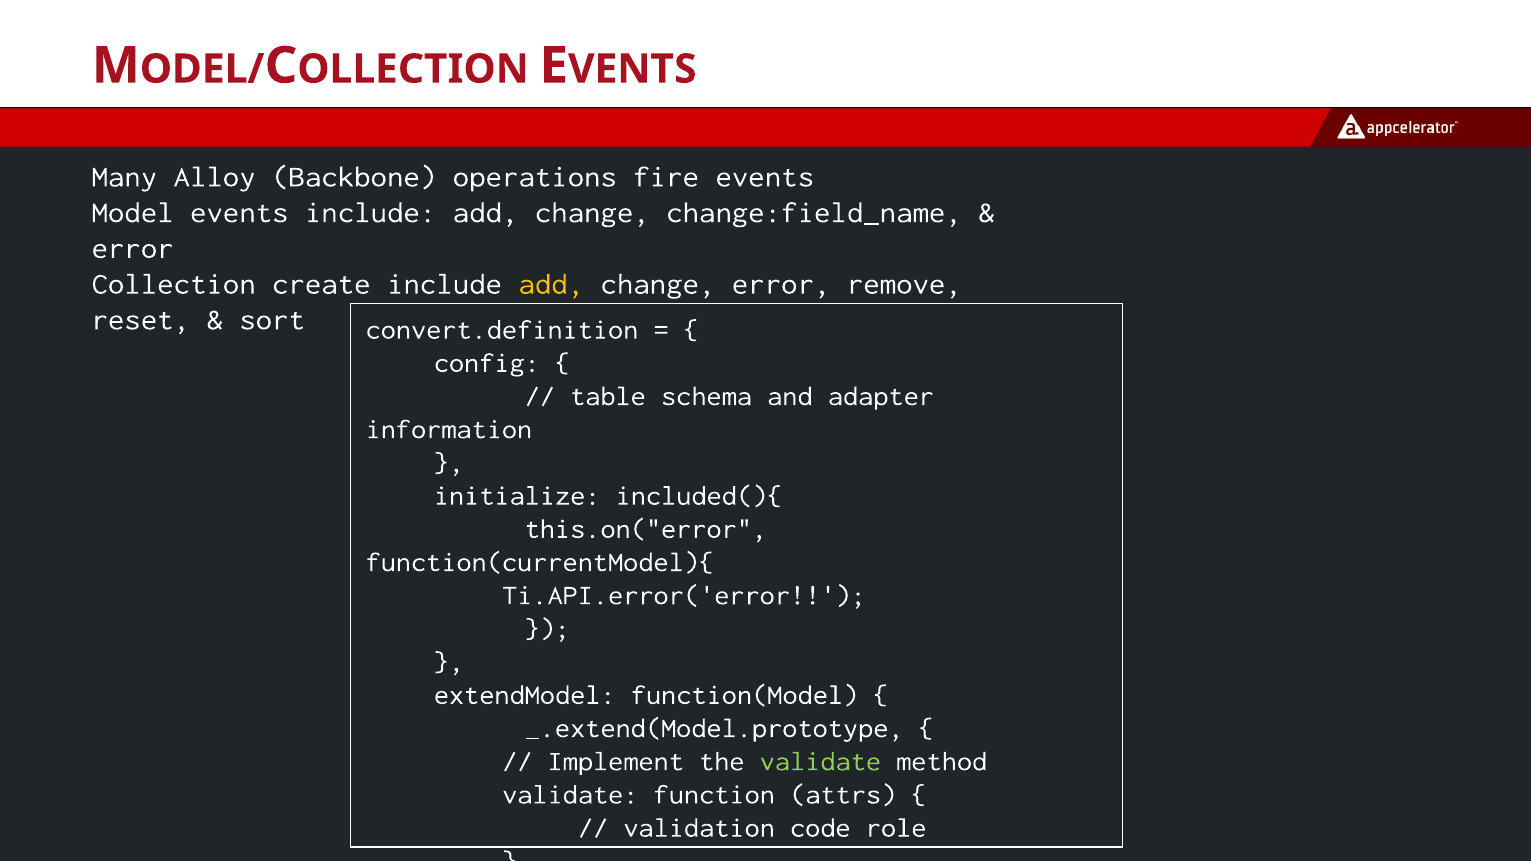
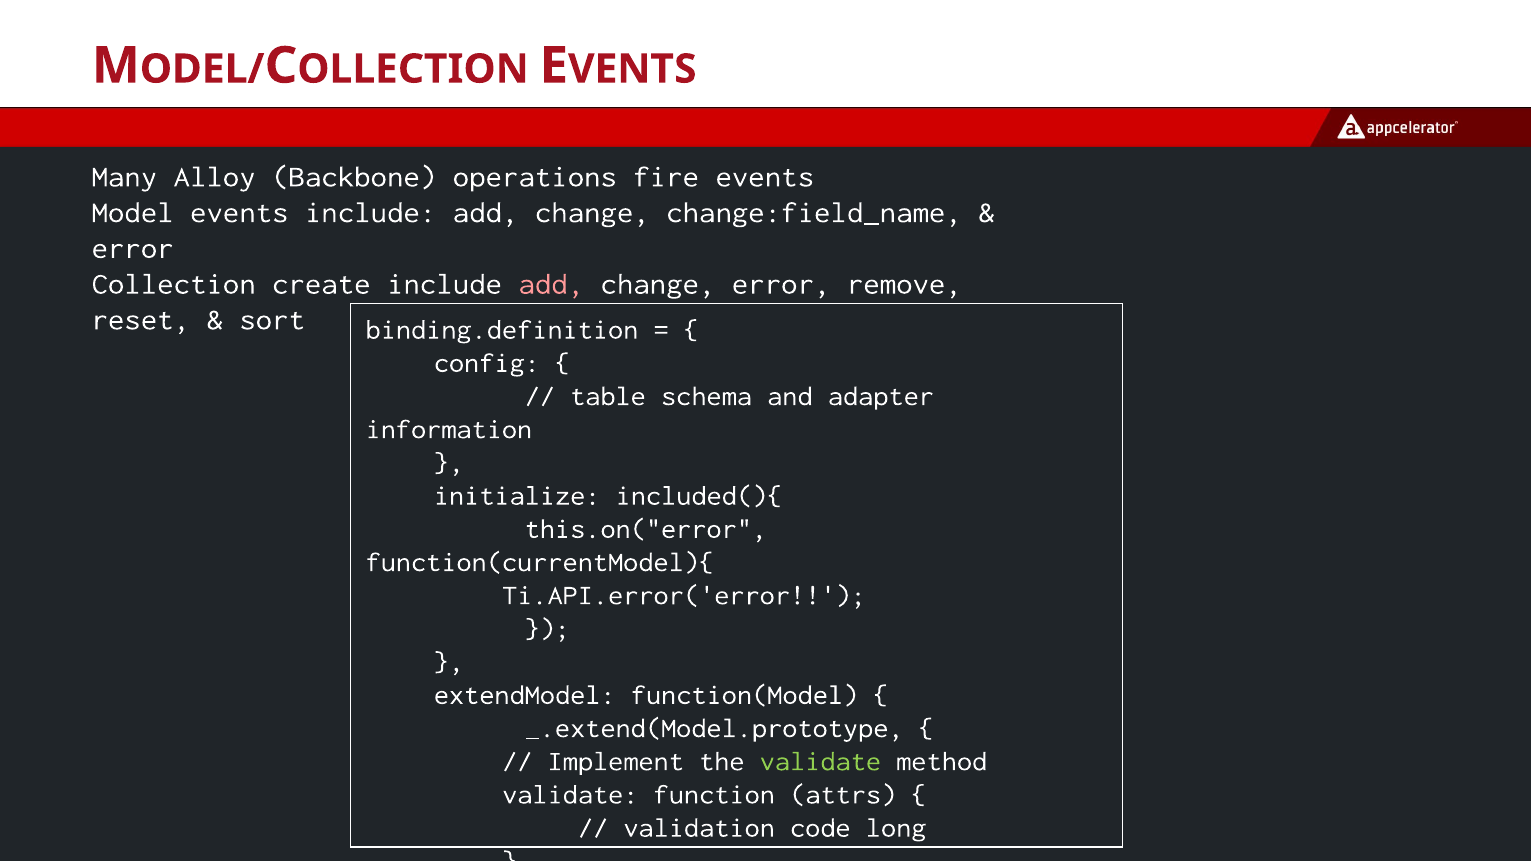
add at (551, 284) colour: yellow -> pink
convert.definition: convert.definition -> binding.definition
role: role -> long
